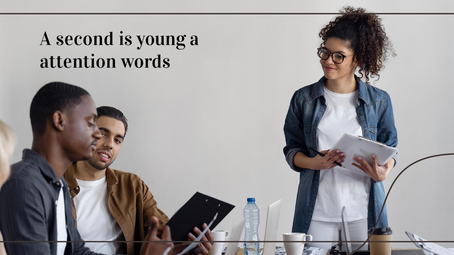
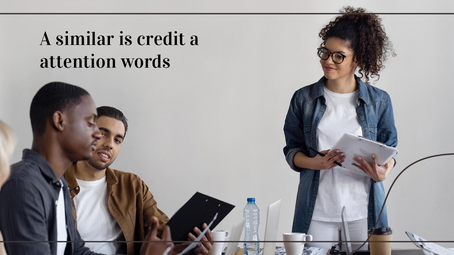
second: second -> similar
young: young -> credit
